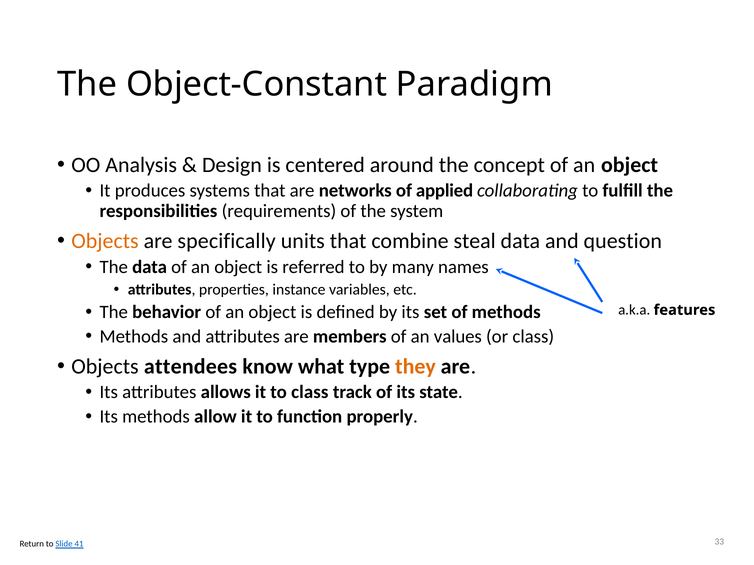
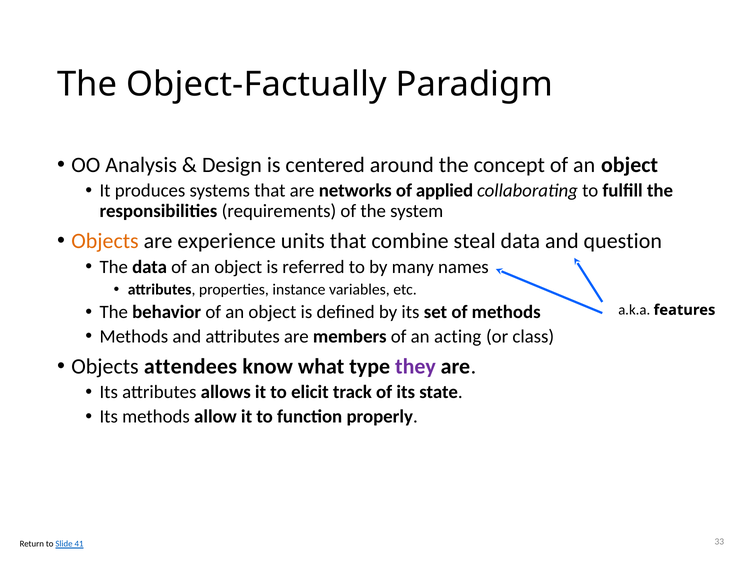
Object-Constant: Object-Constant -> Object-Factually
specifically: specifically -> experience
values: values -> acting
they colour: orange -> purple
to class: class -> elicit
